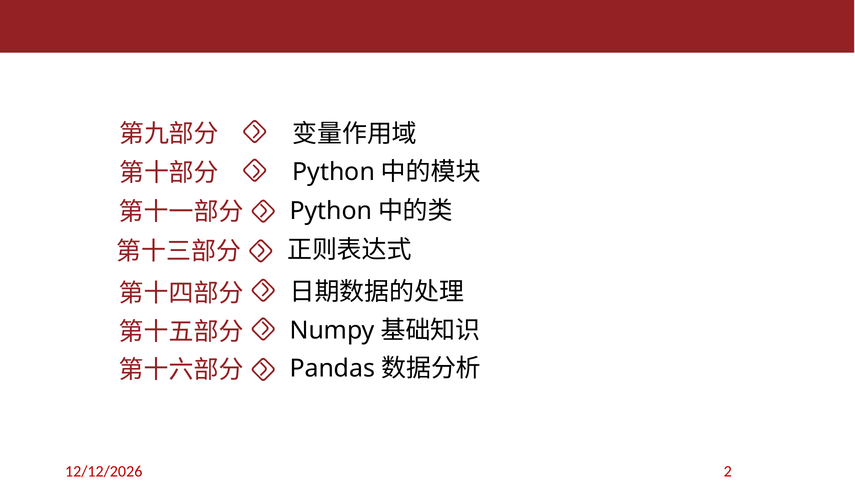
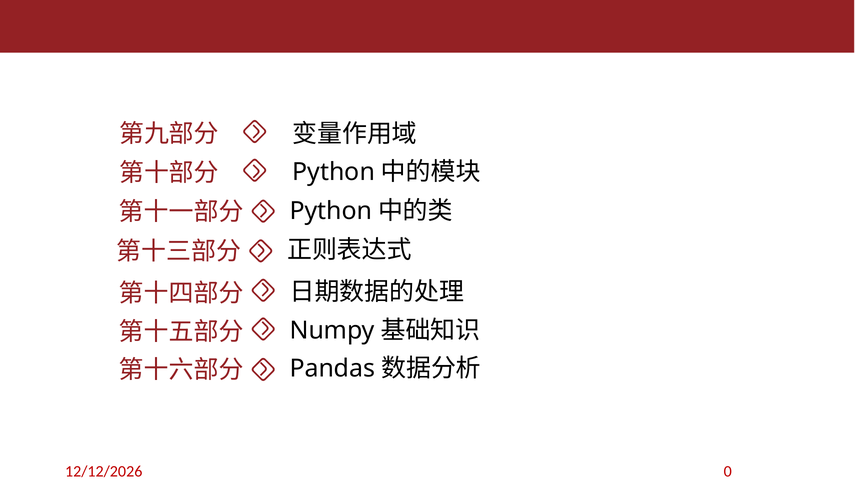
2: 2 -> 0
